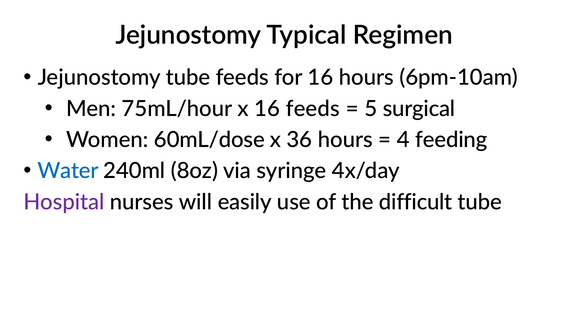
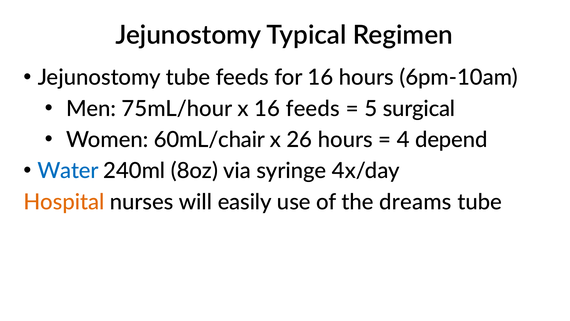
60mL/dose: 60mL/dose -> 60mL/chair
36: 36 -> 26
feeding: feeding -> depend
Hospital colour: purple -> orange
difficult: difficult -> dreams
